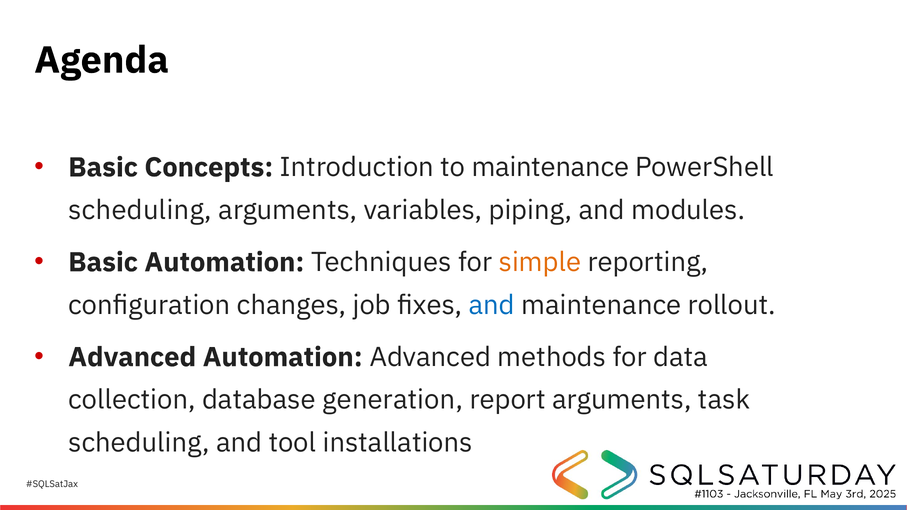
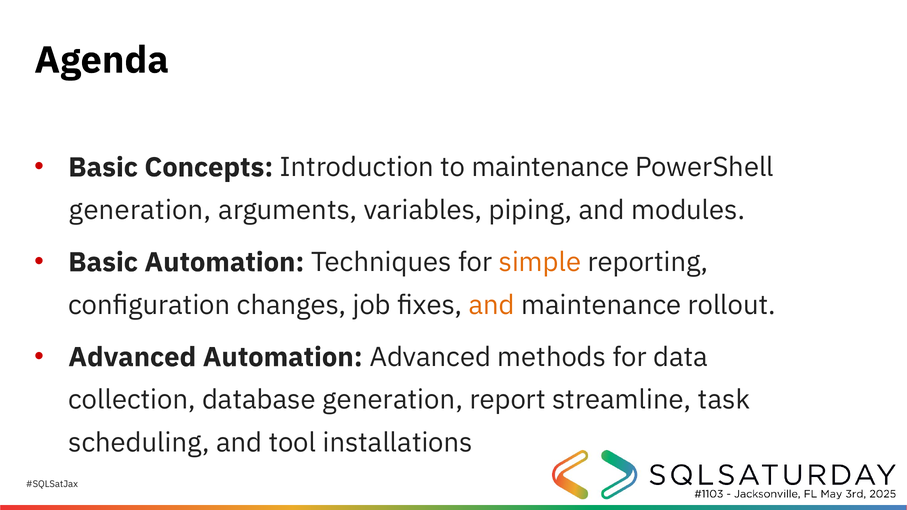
scheduling at (140, 210): scheduling -> generation
and at (492, 305) colour: blue -> orange
report arguments: arguments -> streamline
